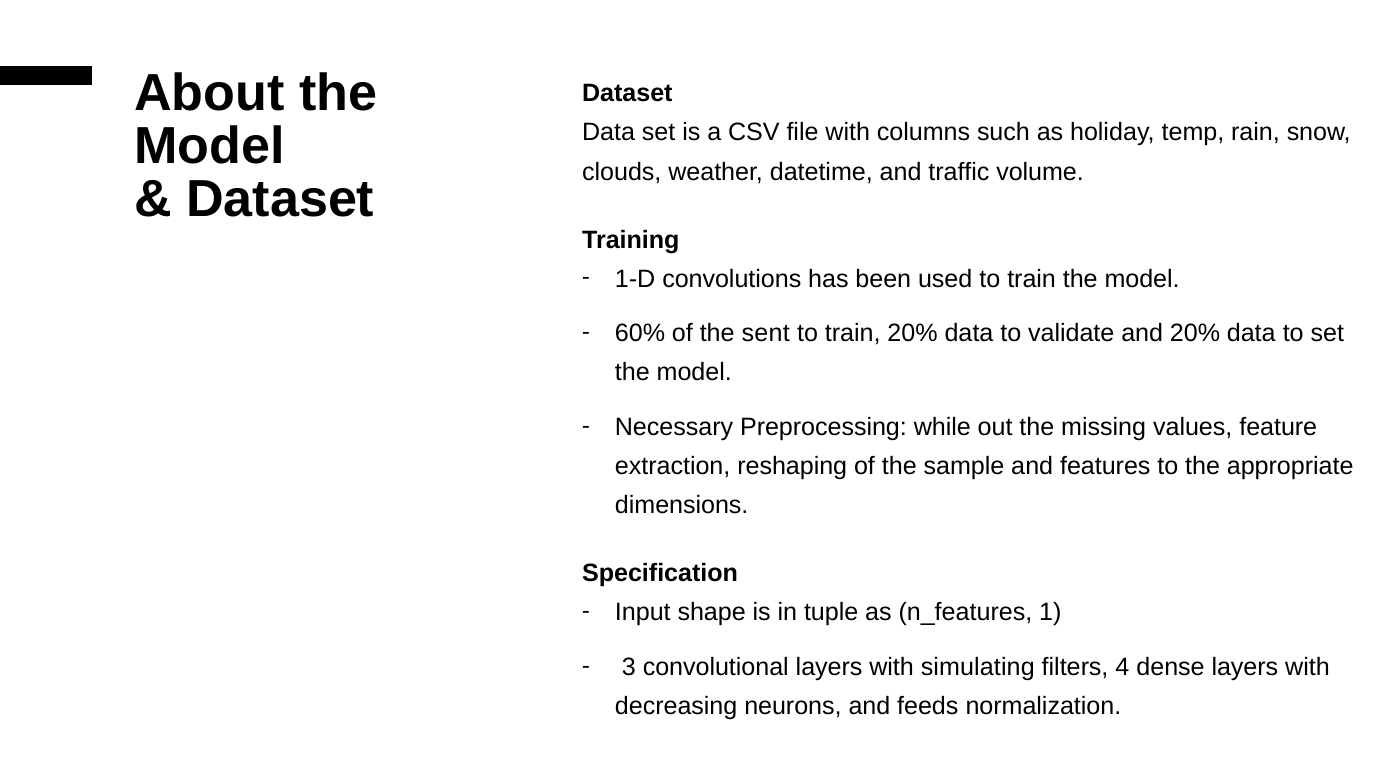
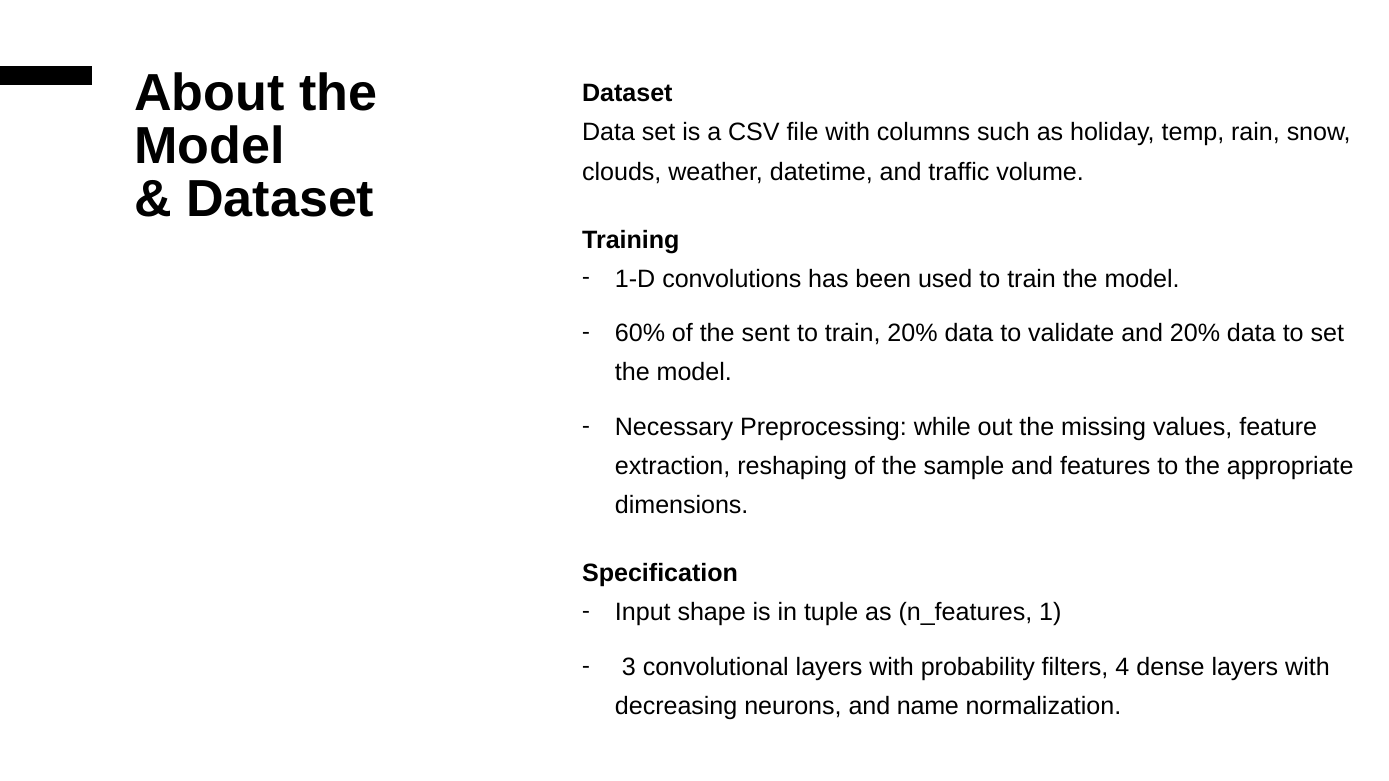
simulating: simulating -> probability
feeds: feeds -> name
